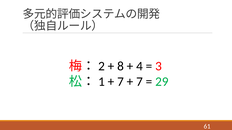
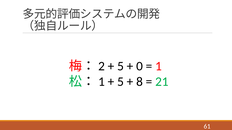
8 at (121, 66): 8 -> 5
4: 4 -> 0
3: 3 -> 1
7 at (121, 82): 7 -> 5
7 at (140, 82): 7 -> 8
29: 29 -> 21
